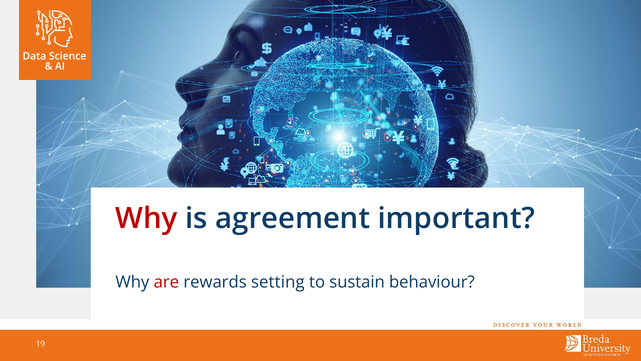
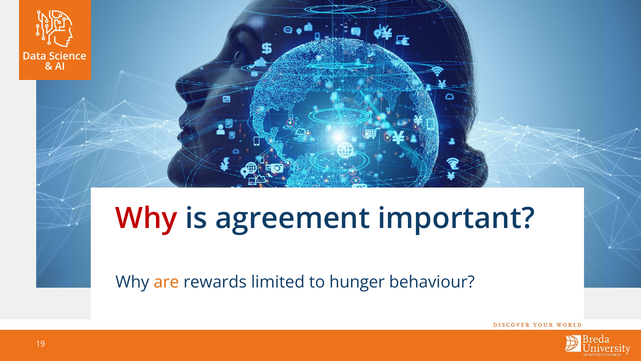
are colour: red -> orange
setting: setting -> limited
sustain: sustain -> hunger
